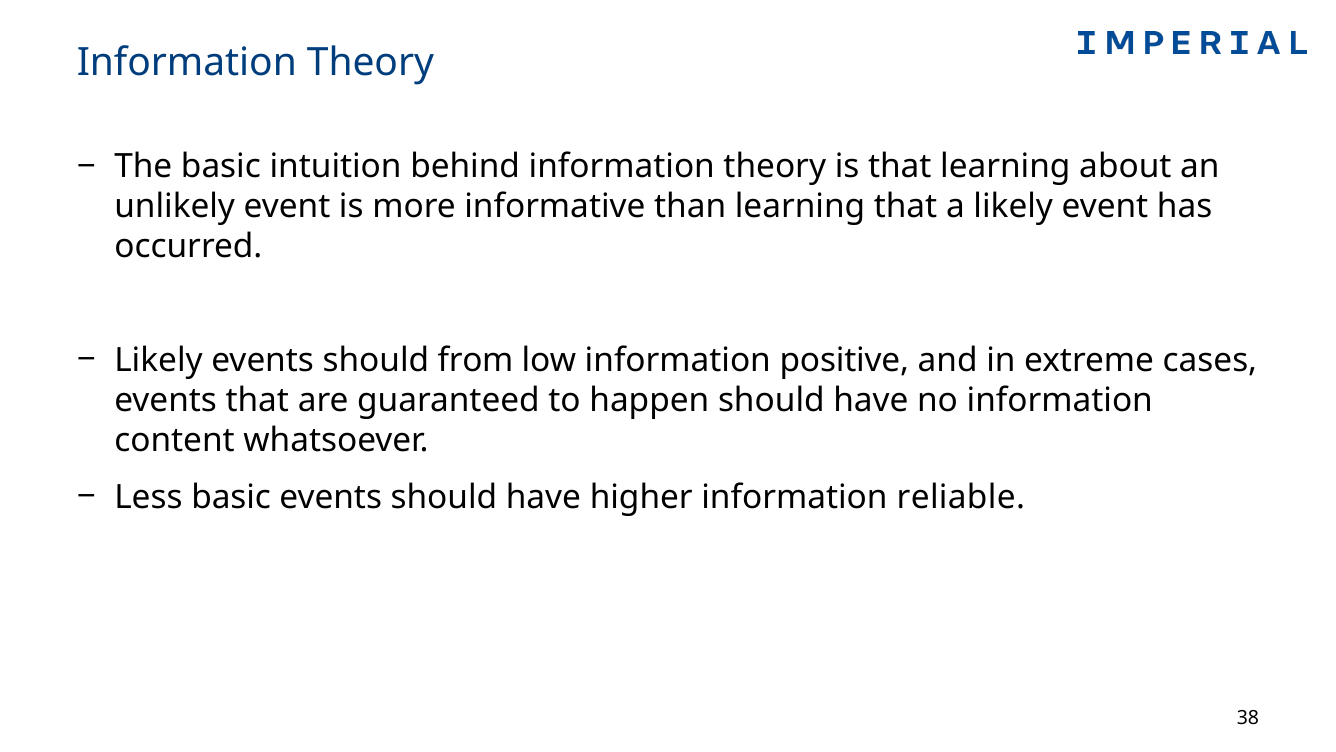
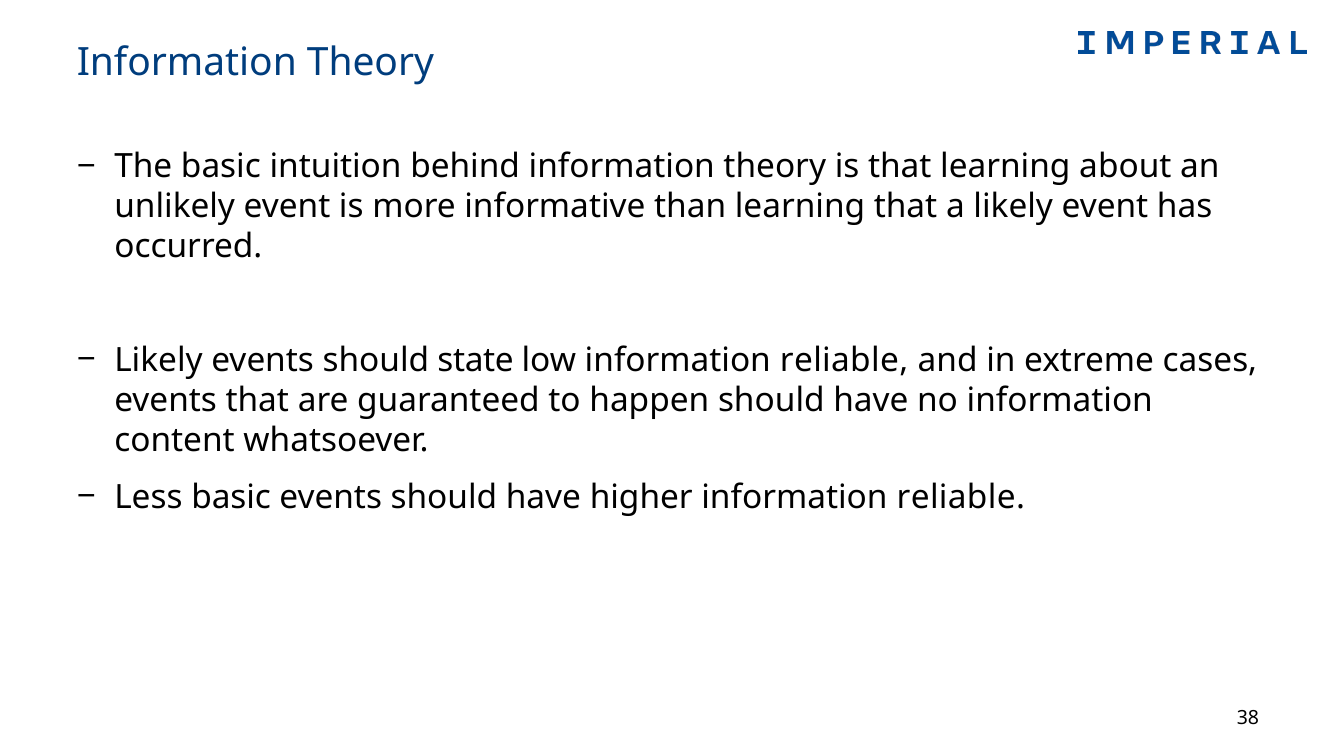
from: from -> state
low information positive: positive -> reliable
